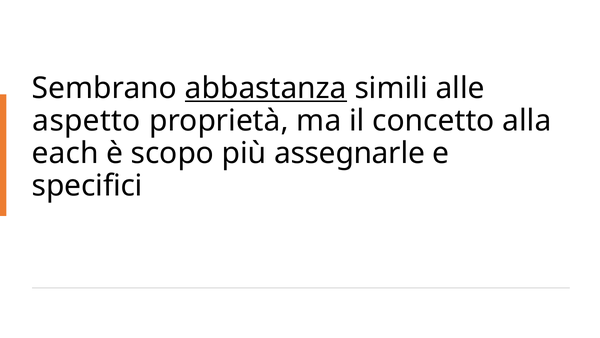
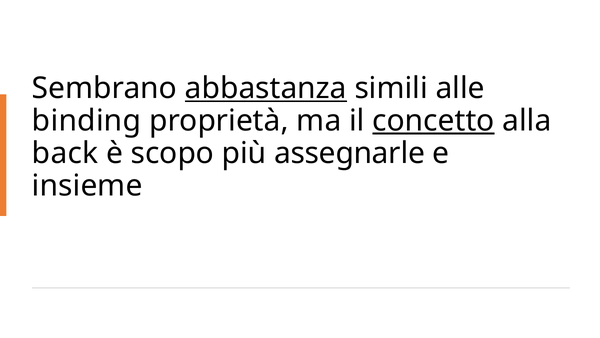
aspetto: aspetto -> binding
concetto underline: none -> present
each: each -> back
specifici: specifici -> insieme
